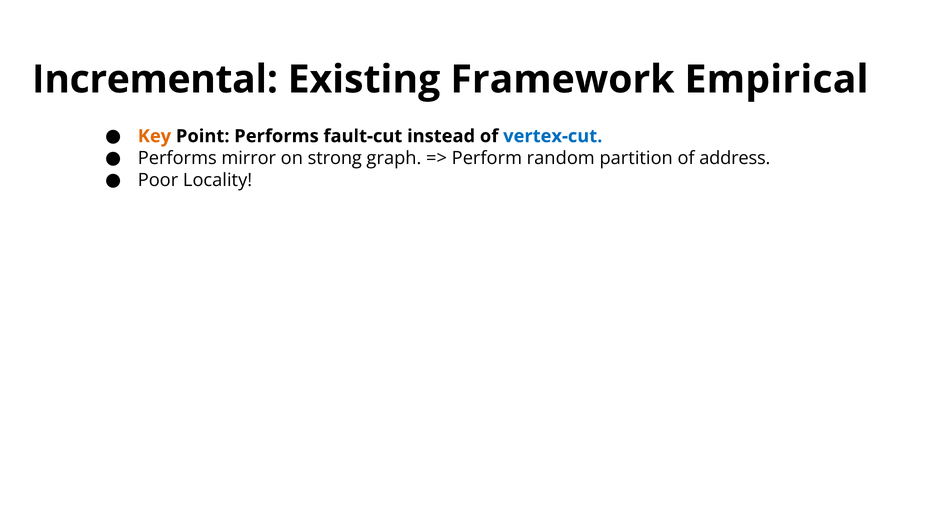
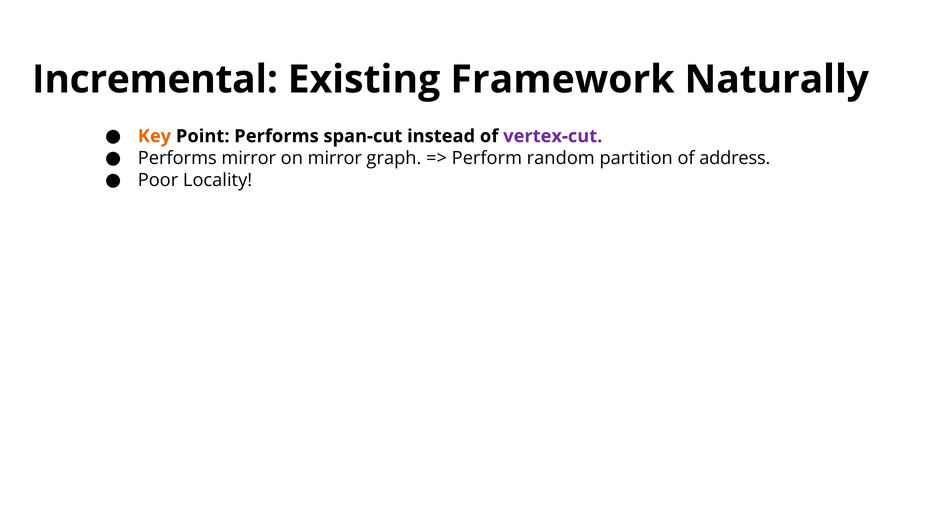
Empirical: Empirical -> Naturally
fault-cut: fault-cut -> span-cut
vertex-cut colour: blue -> purple
on strong: strong -> mirror
